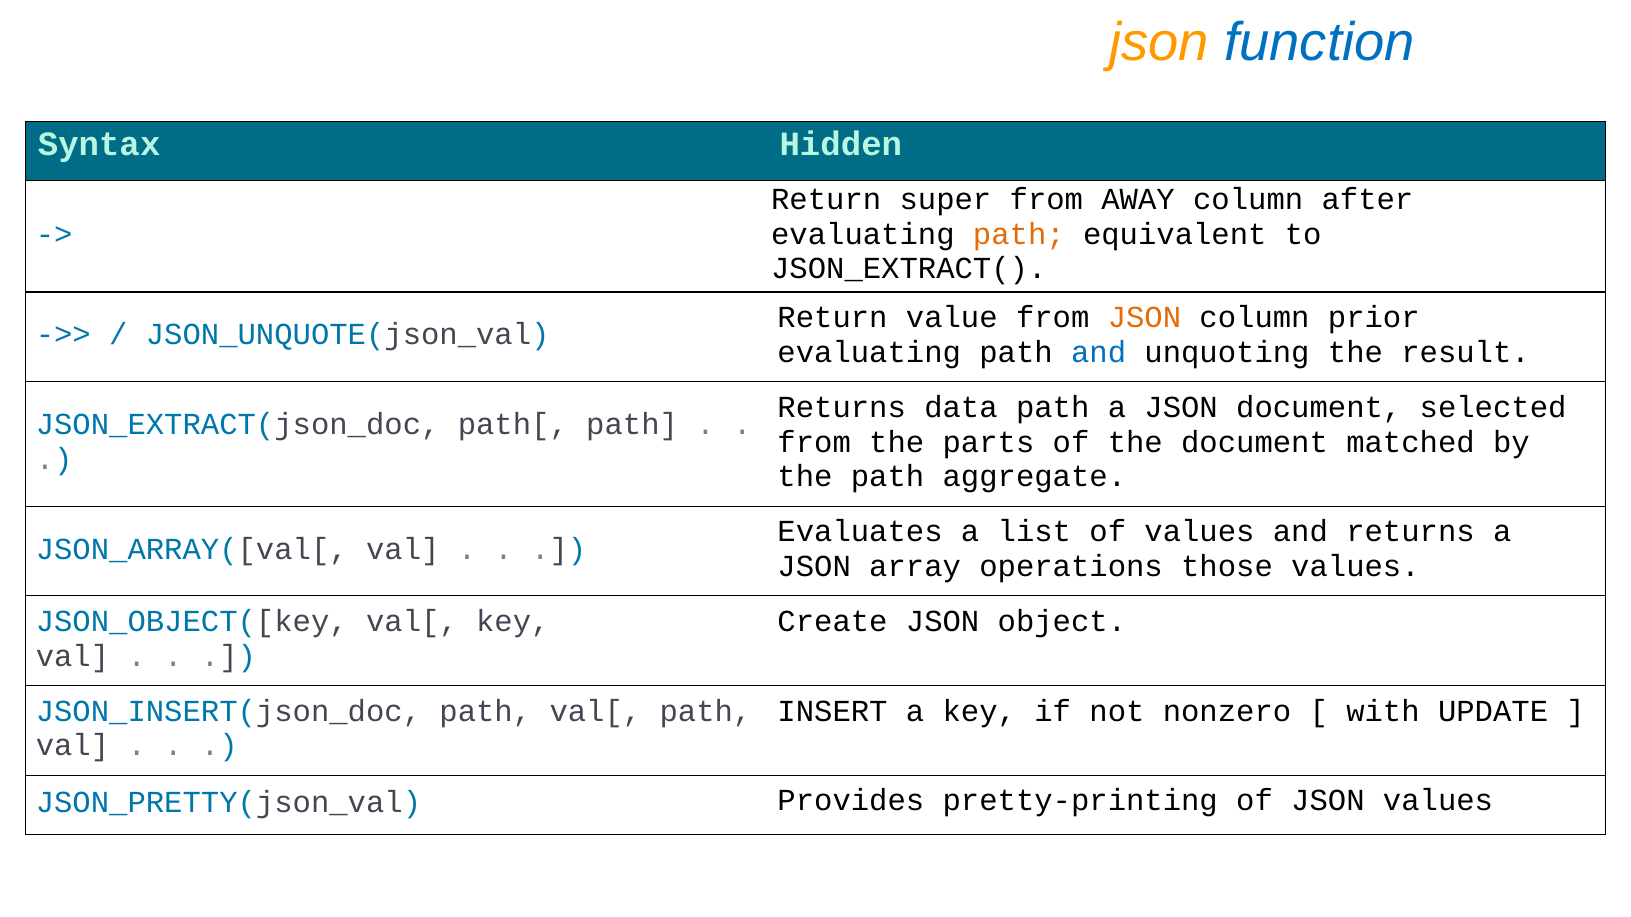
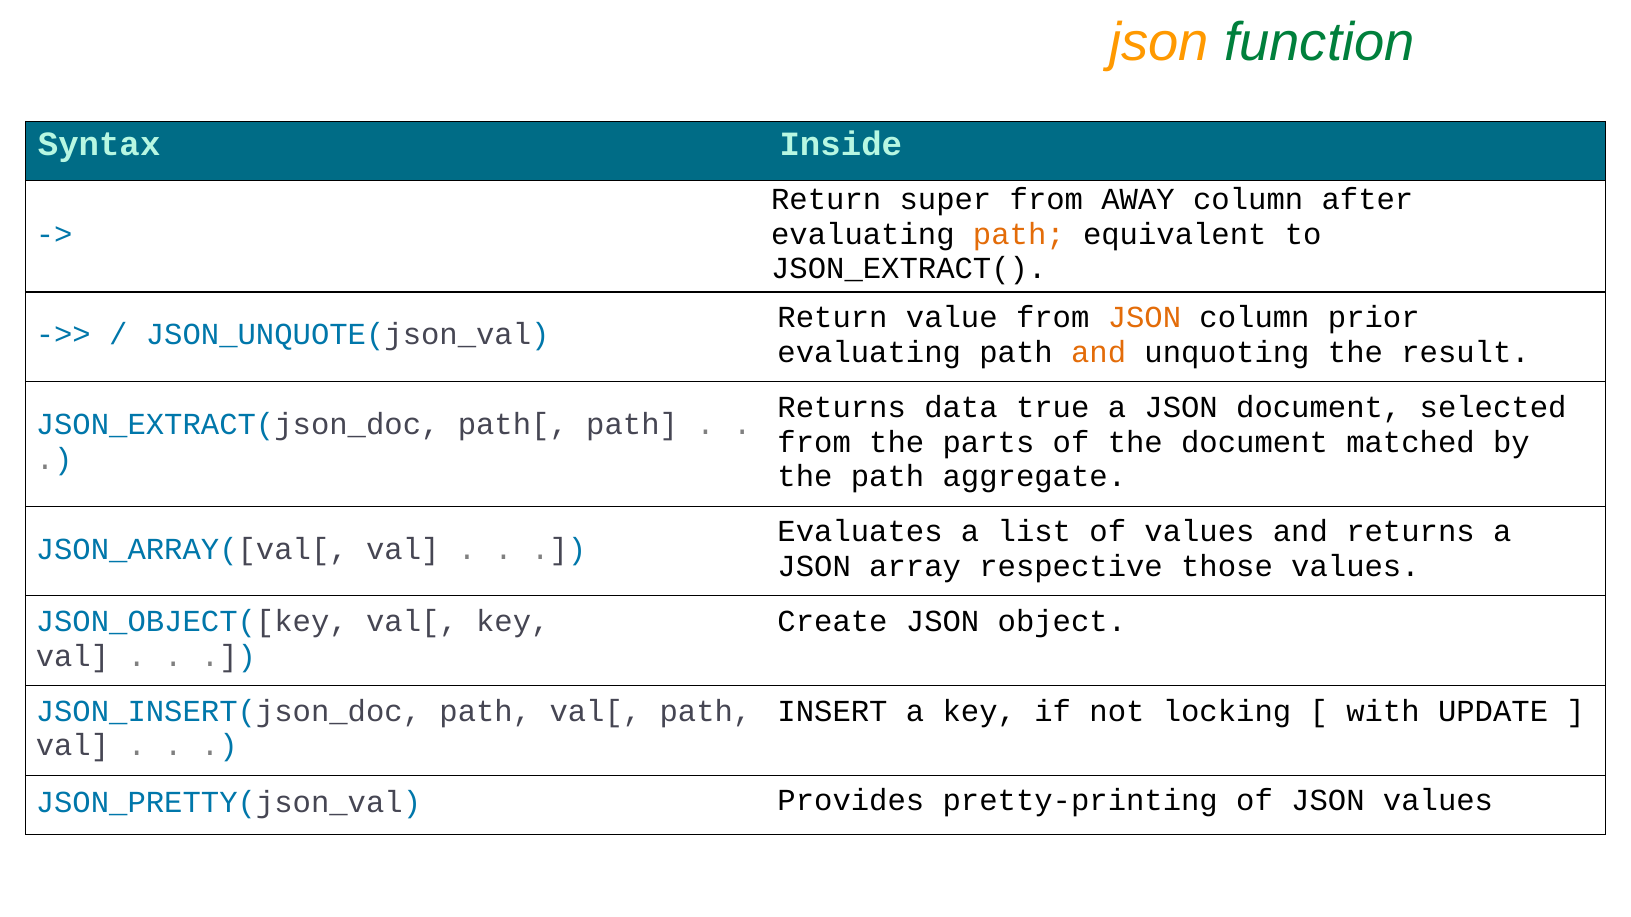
function colour: blue -> green
Hidden: Hidden -> Inside
and at (1099, 352) colour: blue -> orange
data path: path -> true
operations: operations -> respective
nonzero: nonzero -> locking
